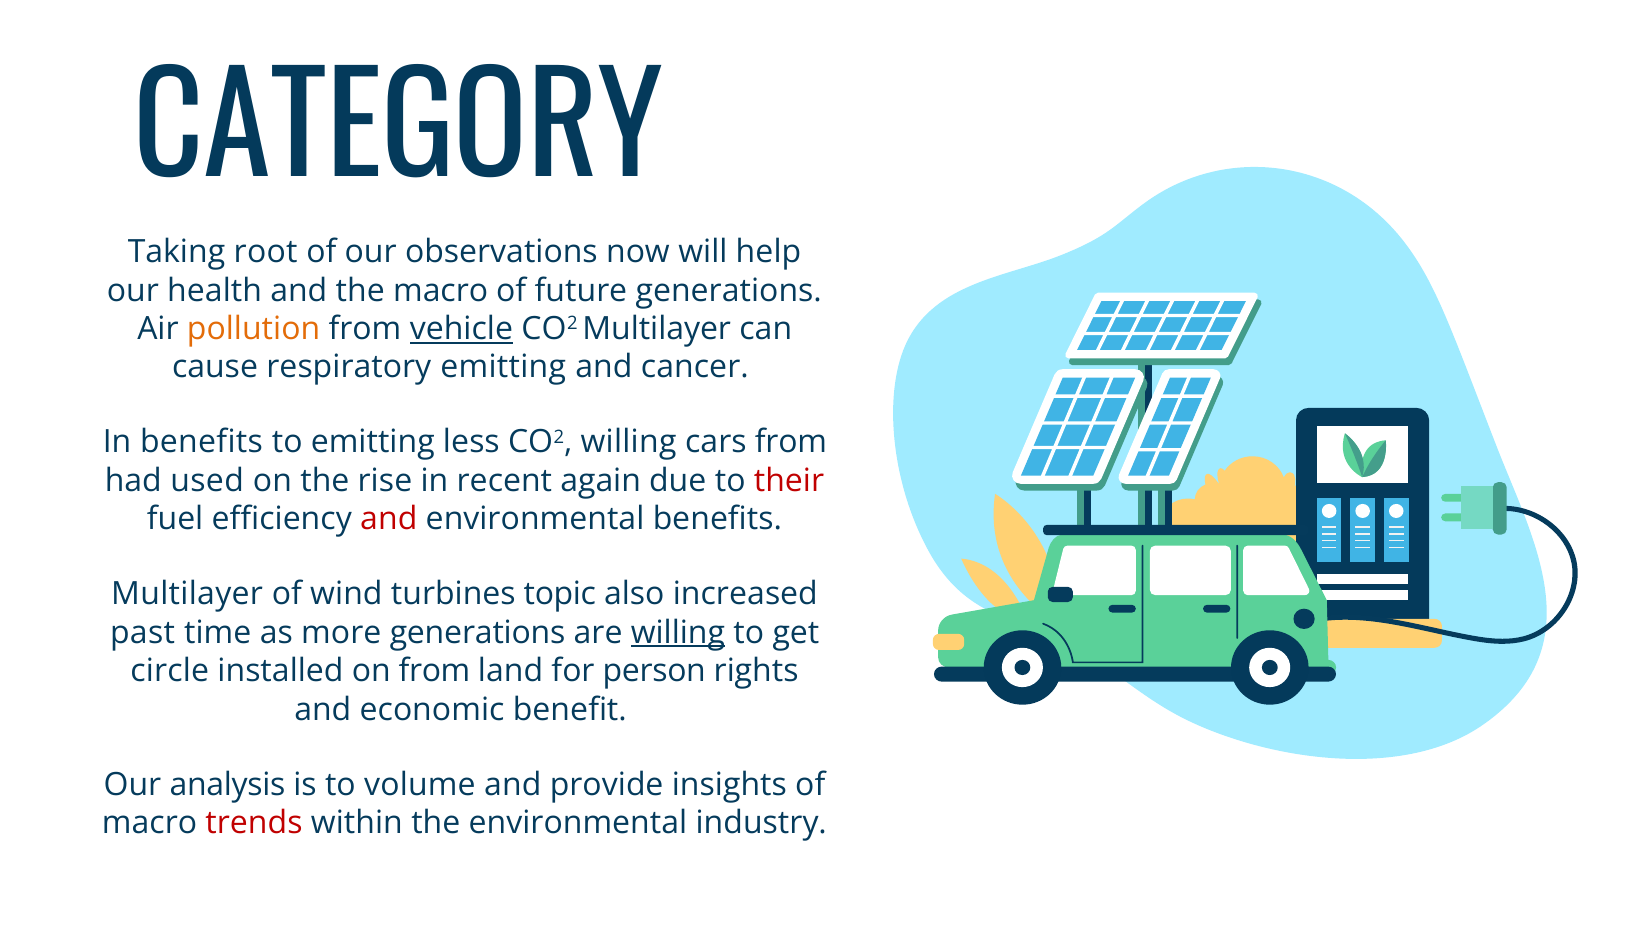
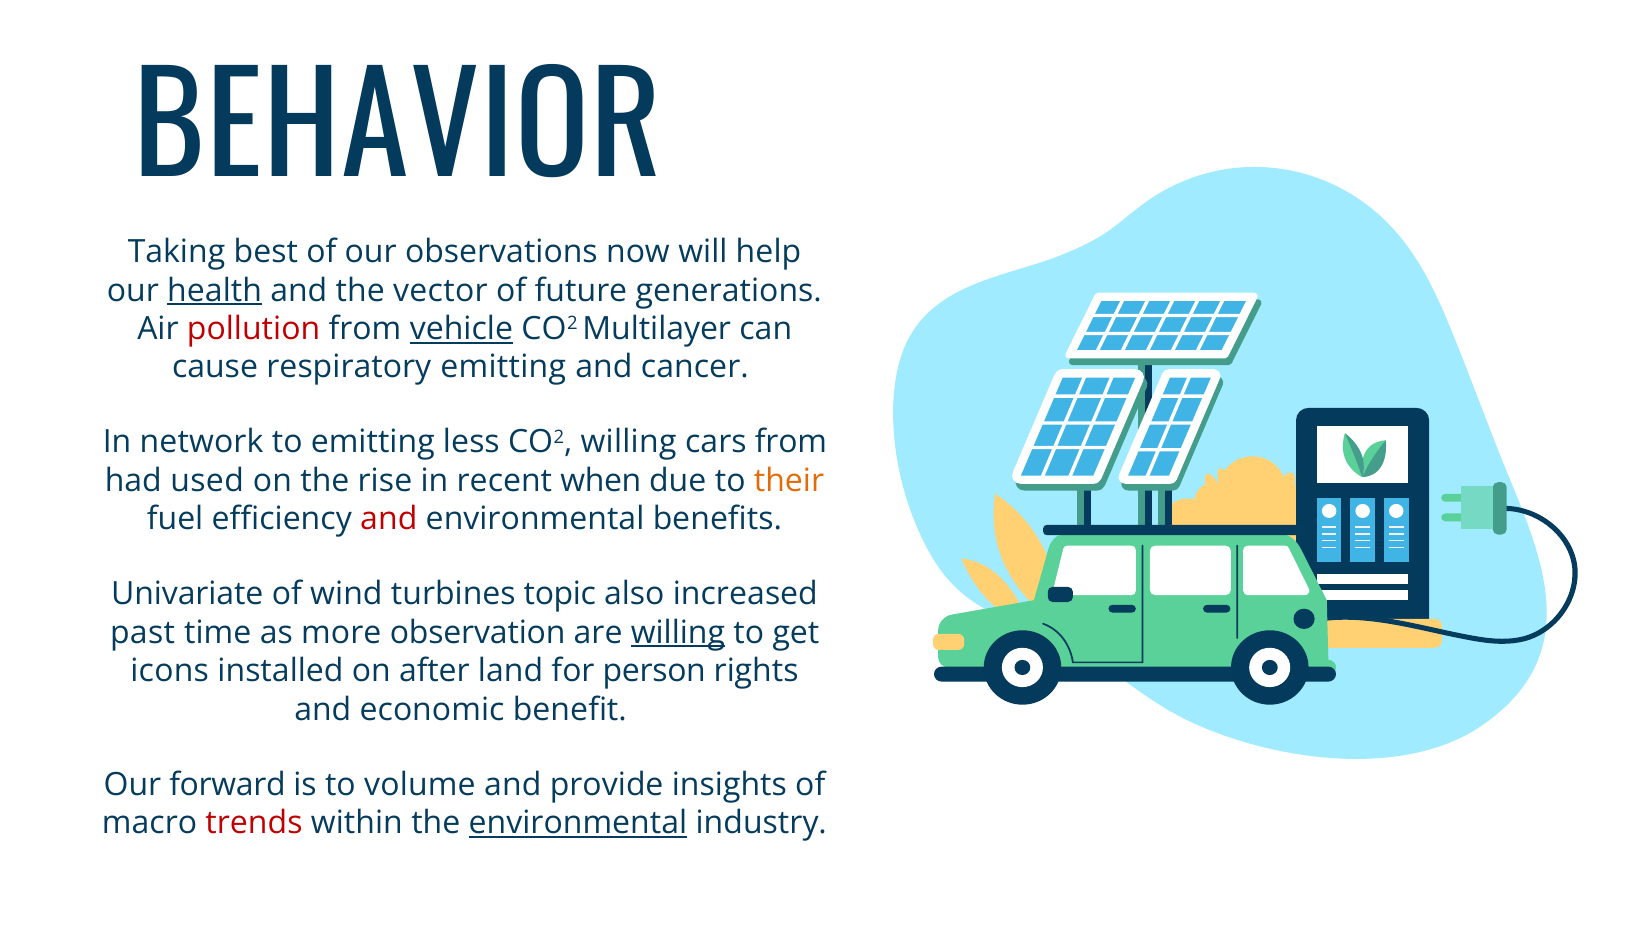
CATEGORY: CATEGORY -> BEHAVIOR
root: root -> best
health underline: none -> present
the macro: macro -> vector
pollution colour: orange -> red
In benefits: benefits -> network
again: again -> when
their colour: red -> orange
Multilayer at (187, 595): Multilayer -> Univariate
more generations: generations -> observation
circle: circle -> icons
on from: from -> after
analysis: analysis -> forward
environmental at (578, 823) underline: none -> present
